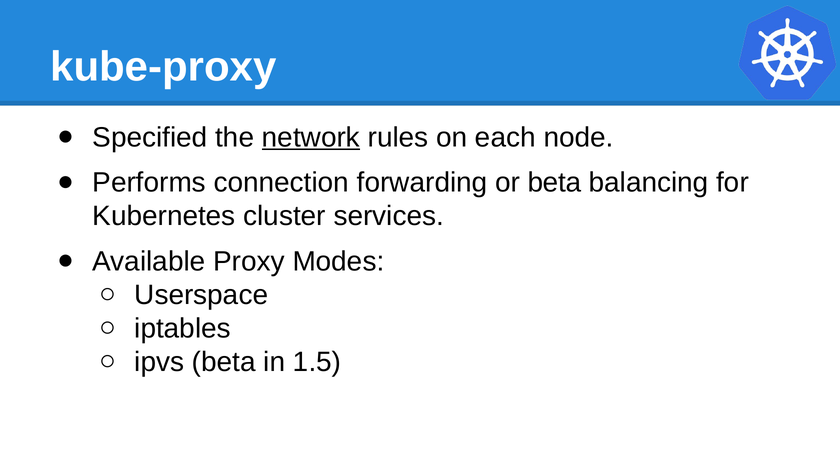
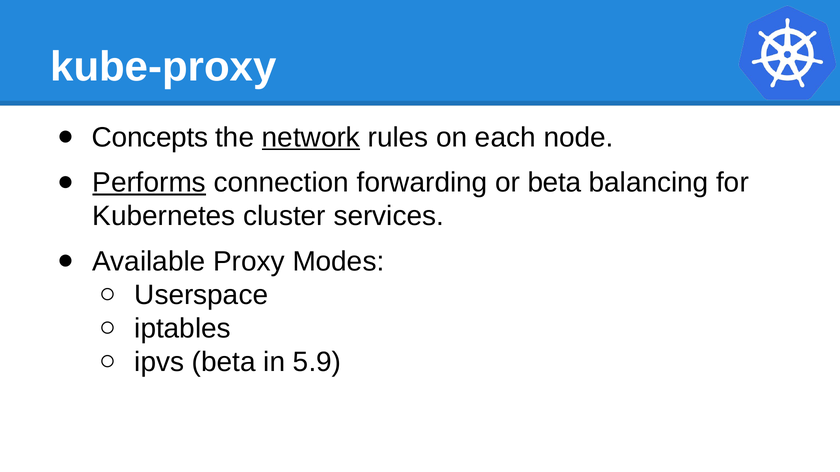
Specified: Specified -> Concepts
Performs underline: none -> present
1.5: 1.5 -> 5.9
